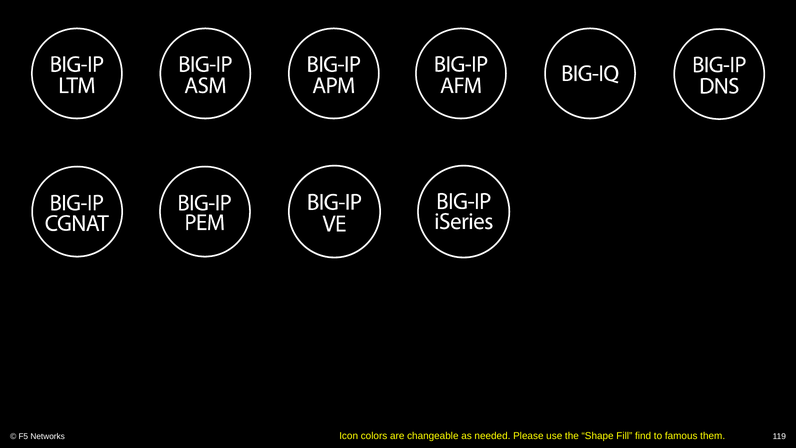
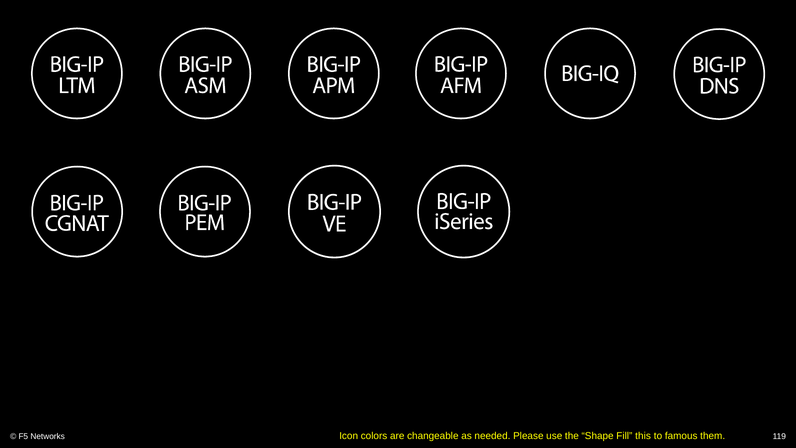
find: find -> this
